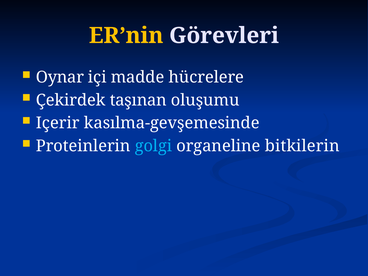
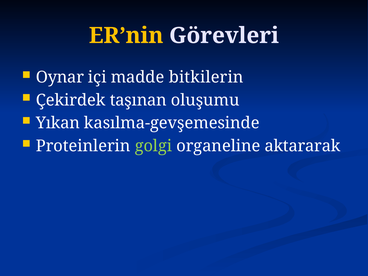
hücrelere: hücrelere -> bitkilerin
Içerir: Içerir -> Yıkan
golgi colour: light blue -> light green
bitkilerin: bitkilerin -> aktararak
